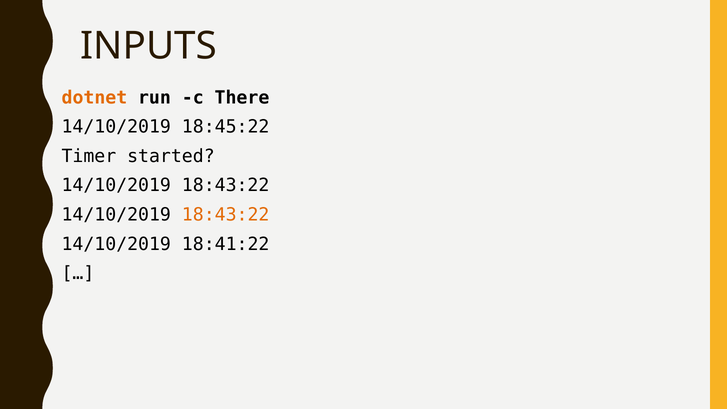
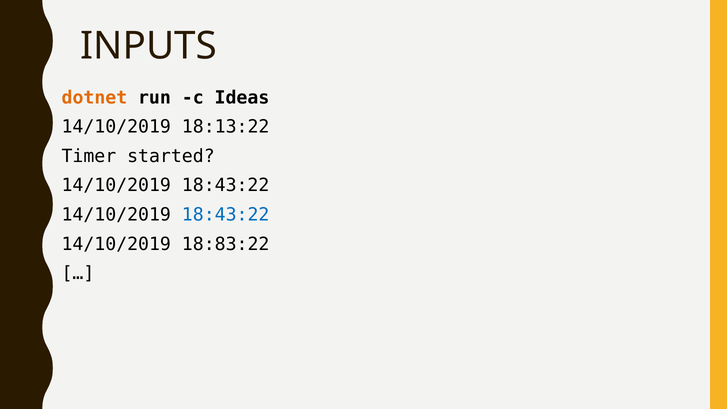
There: There -> Ideas
18:45:22: 18:45:22 -> 18:13:22
18:43:22 at (226, 215) colour: orange -> blue
18:41:22: 18:41:22 -> 18:83:22
